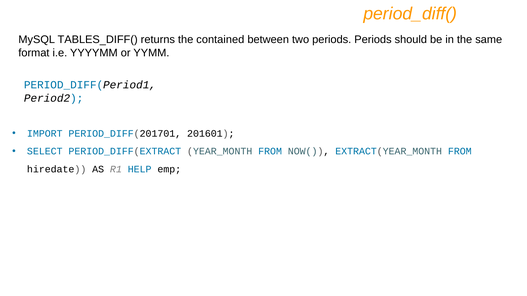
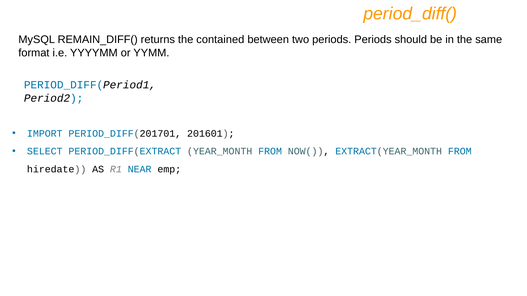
TABLES_DIFF(: TABLES_DIFF( -> REMAIN_DIFF(
HELP: HELP -> NEAR
